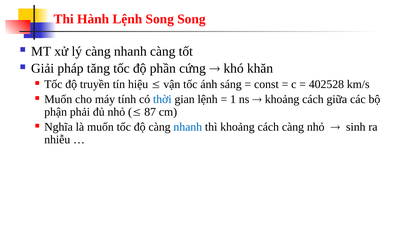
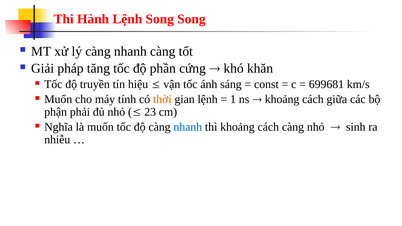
402528: 402528 -> 699681
thời colour: blue -> orange
87: 87 -> 23
